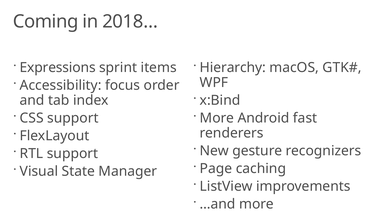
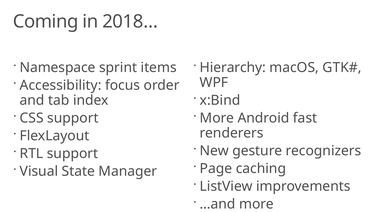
Expressions: Expressions -> Namespace
